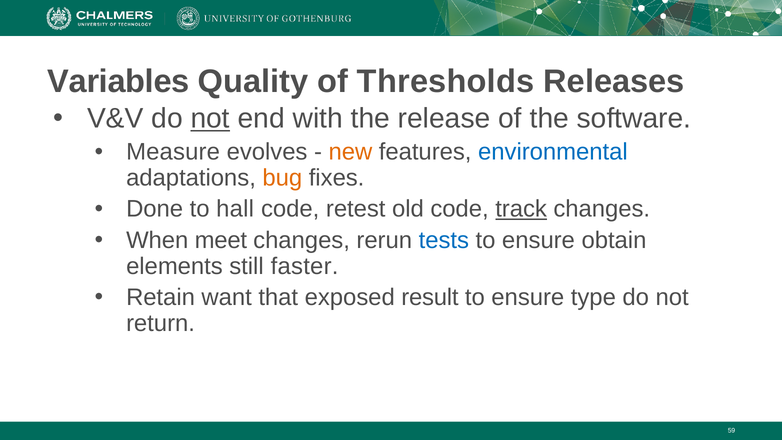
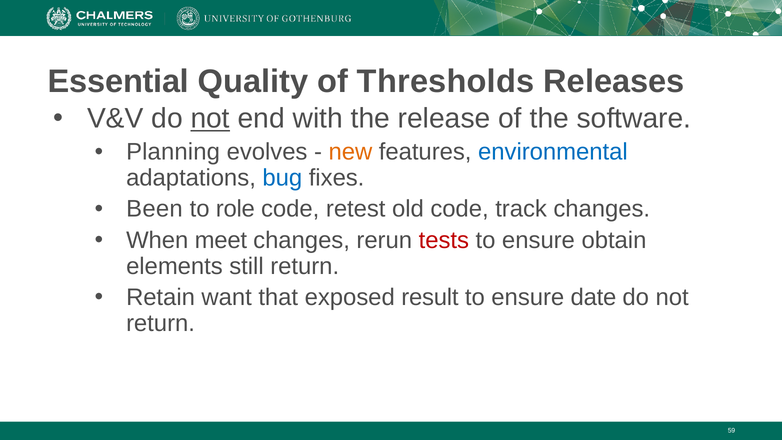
Variables: Variables -> Essential
Measure: Measure -> Planning
bug colour: orange -> blue
Done: Done -> Been
hall: hall -> role
track underline: present -> none
tests colour: blue -> red
still faster: faster -> return
type: type -> date
